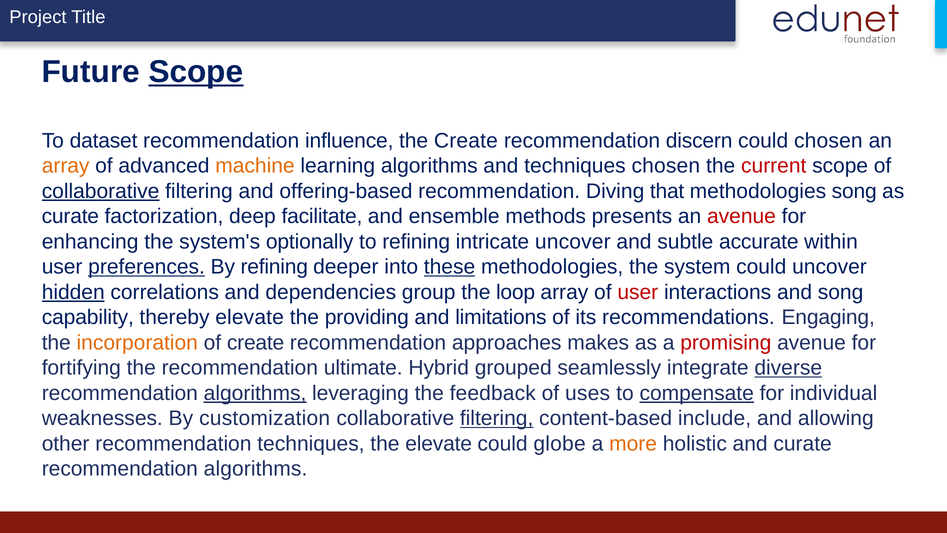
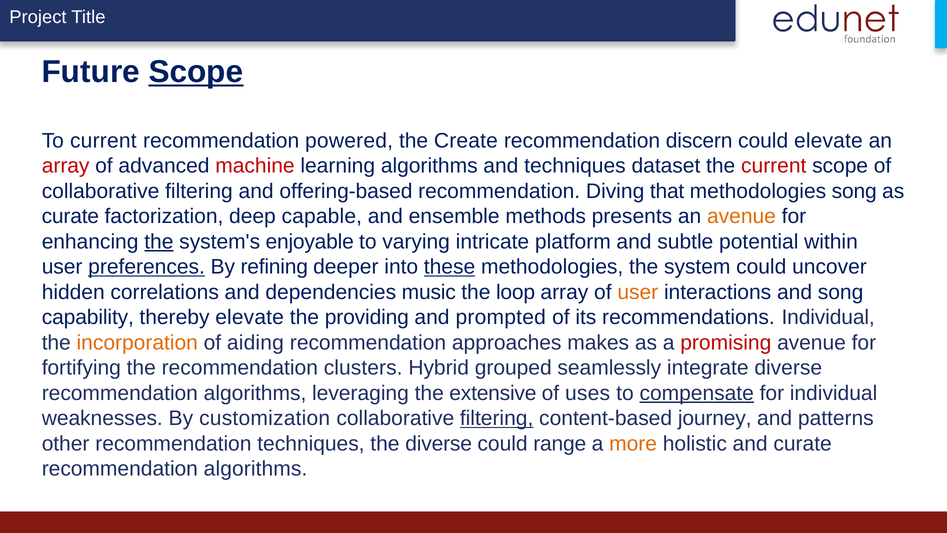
To dataset: dataset -> current
influence: influence -> powered
could chosen: chosen -> elevate
array at (66, 166) colour: orange -> red
machine colour: orange -> red
techniques chosen: chosen -> dataset
collaborative at (101, 191) underline: present -> none
facilitate: facilitate -> capable
avenue at (741, 216) colour: red -> orange
the at (159, 242) underline: none -> present
optionally: optionally -> enjoyable
to refining: refining -> varying
intricate uncover: uncover -> platform
accurate: accurate -> potential
hidden underline: present -> none
group: group -> music
user at (638, 292) colour: red -> orange
limitations: limitations -> prompted
recommendations Engaging: Engaging -> Individual
of create: create -> aiding
ultimate: ultimate -> clusters
diverse at (788, 368) underline: present -> none
algorithms at (255, 393) underline: present -> none
feedback: feedback -> extensive
include: include -> journey
allowing: allowing -> patterns
the elevate: elevate -> diverse
globe: globe -> range
